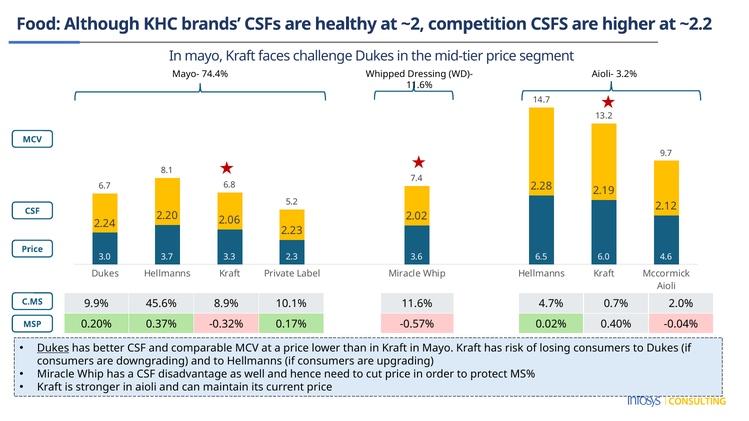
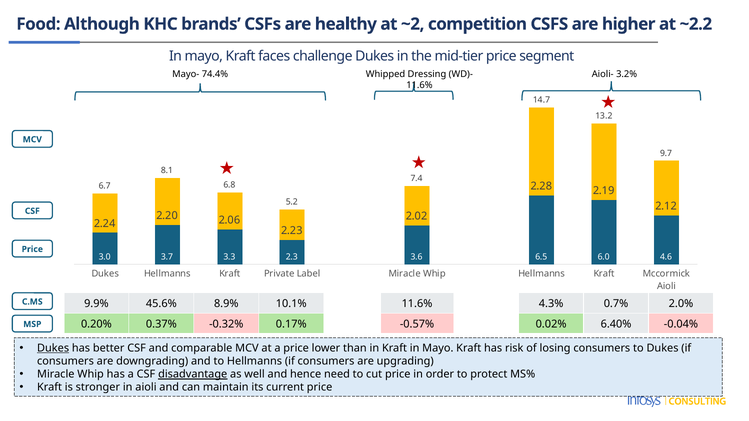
4.7%: 4.7% -> 4.3%
0.40%: 0.40% -> 6.40%
disadvantage underline: none -> present
